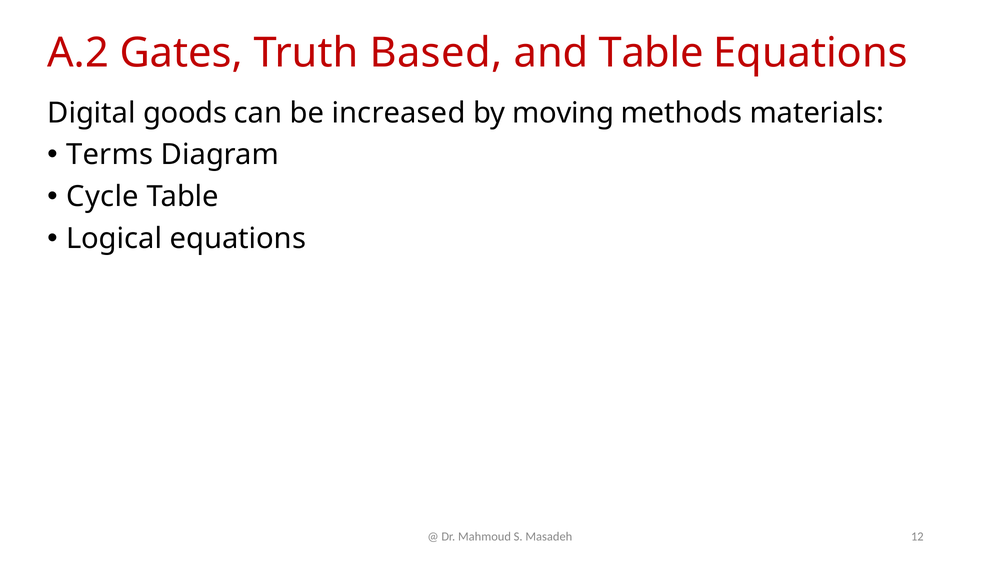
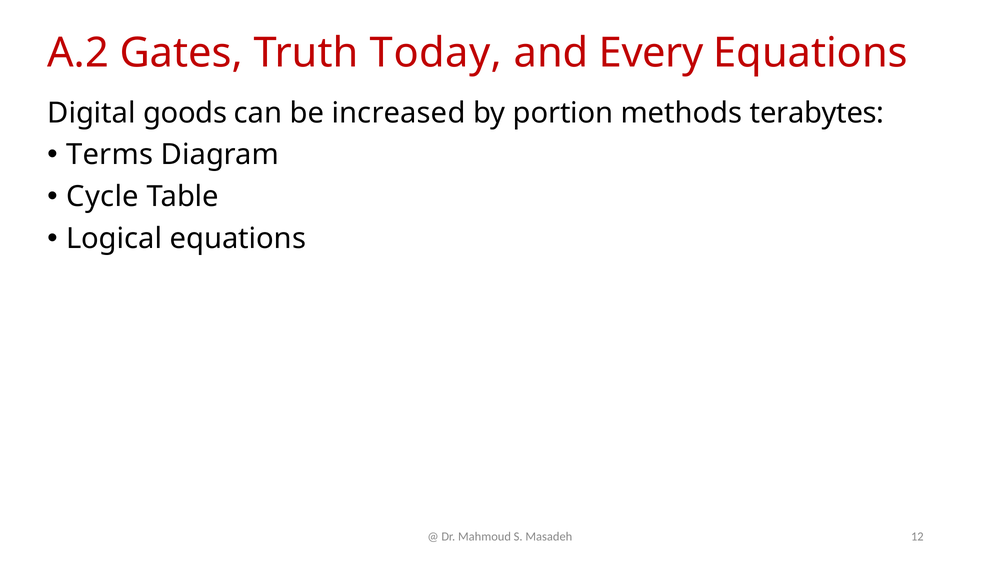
Based: Based -> Today
and Table: Table -> Every
moving: moving -> portion
materials: materials -> terabytes
